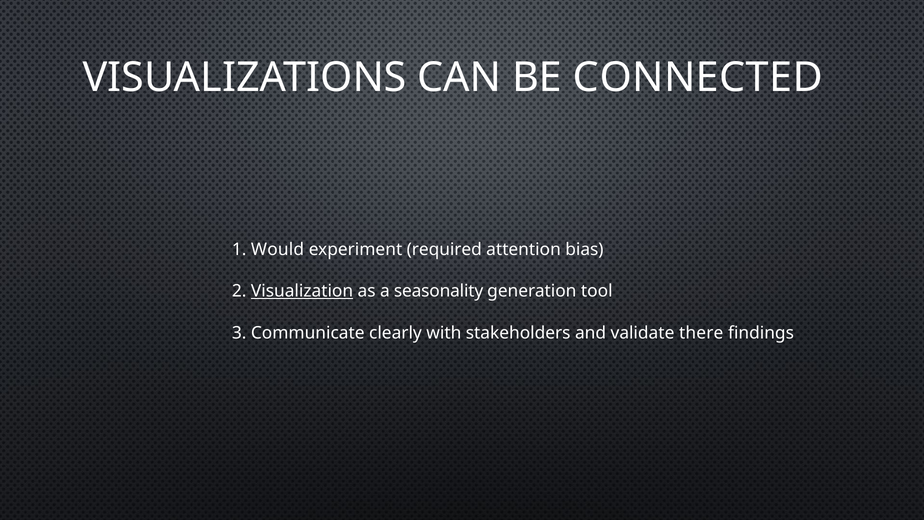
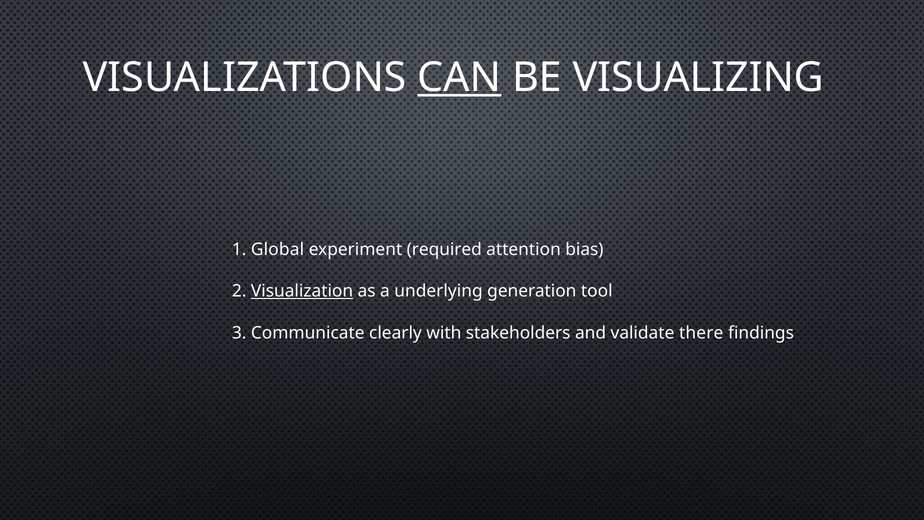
CAN underline: none -> present
CONNECTED: CONNECTED -> VISUALIZING
Would: Would -> Global
seasonality: seasonality -> underlying
